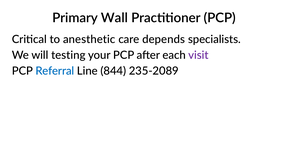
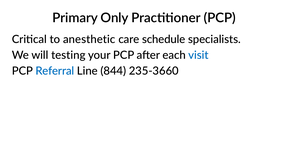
Wall: Wall -> Only
depends: depends -> schedule
visit colour: purple -> blue
235-2089: 235-2089 -> 235-3660
